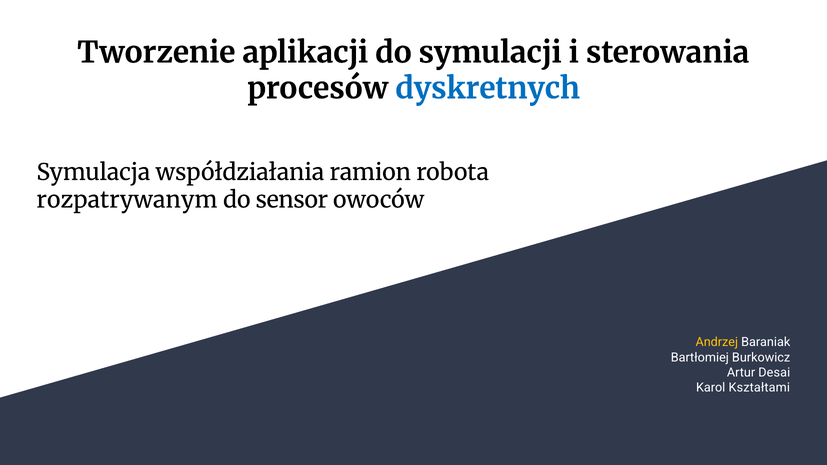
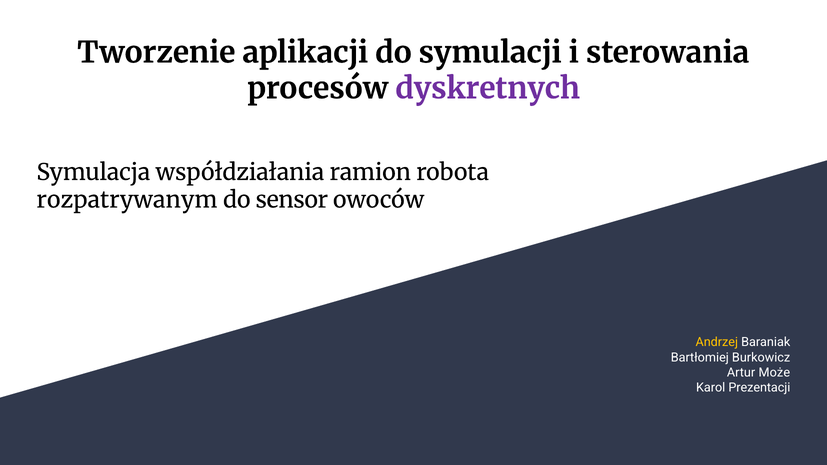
dyskretnych colour: blue -> purple
Desai: Desai -> Może
Kształtami: Kształtami -> Prezentacji
